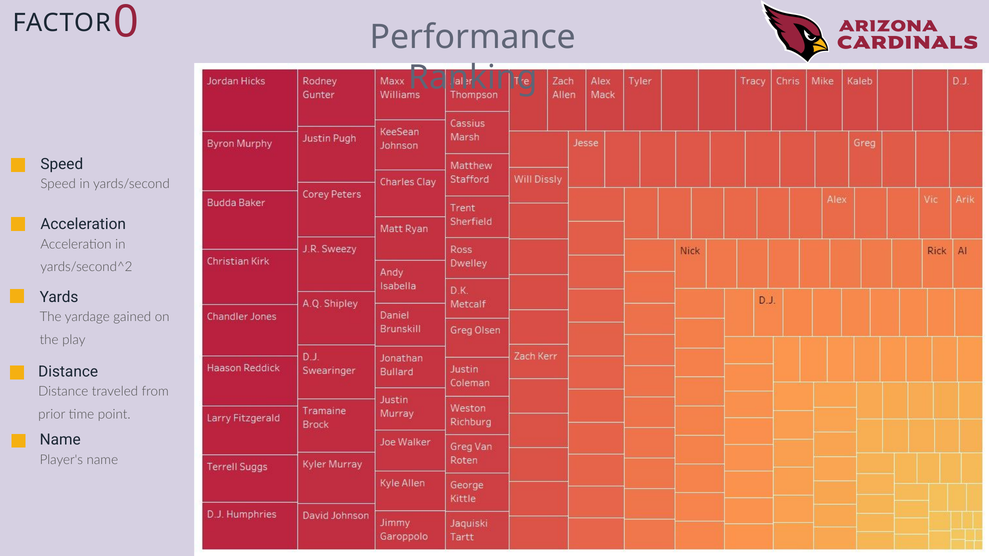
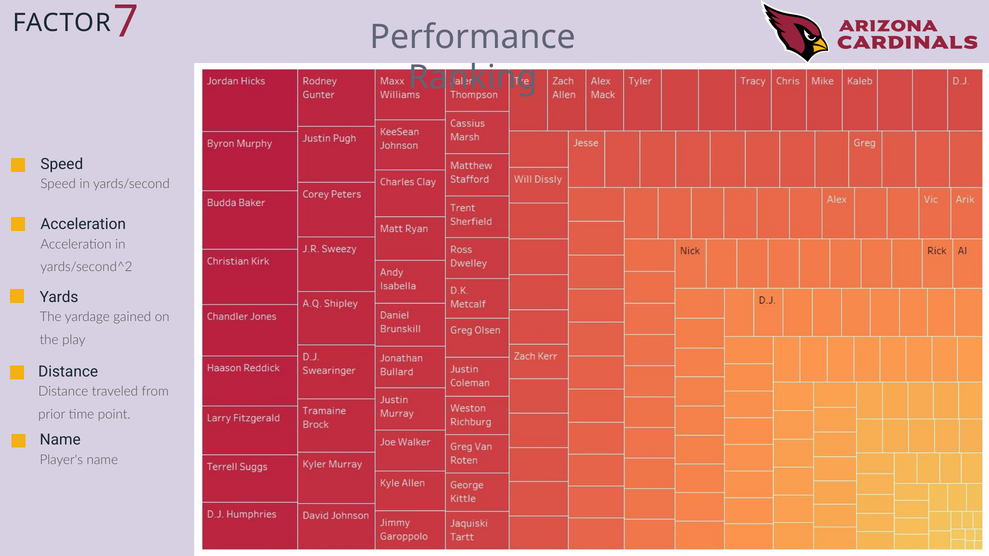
0: 0 -> 7
